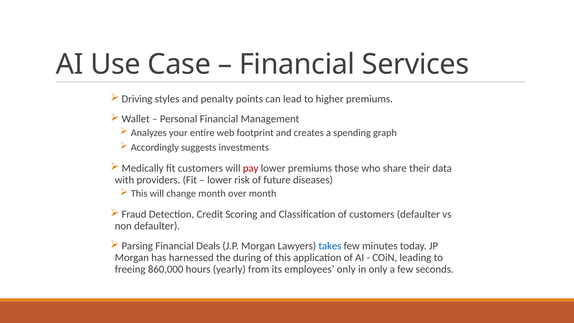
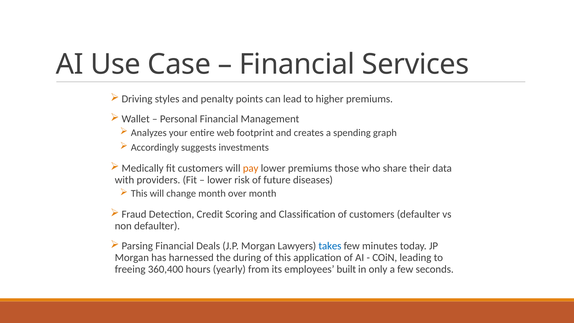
pay colour: red -> orange
860,000: 860,000 -> 360,400
employees only: only -> built
